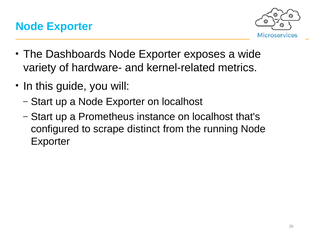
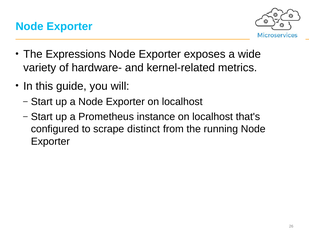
Dashboards: Dashboards -> Expressions
